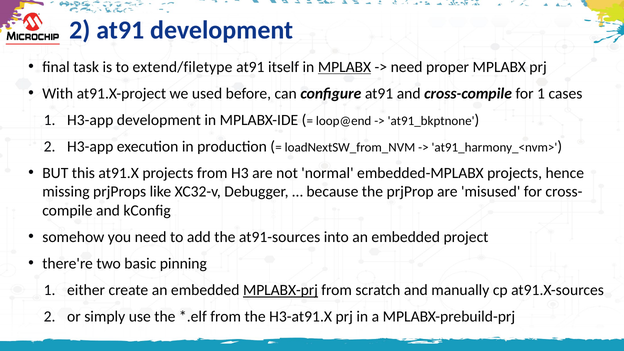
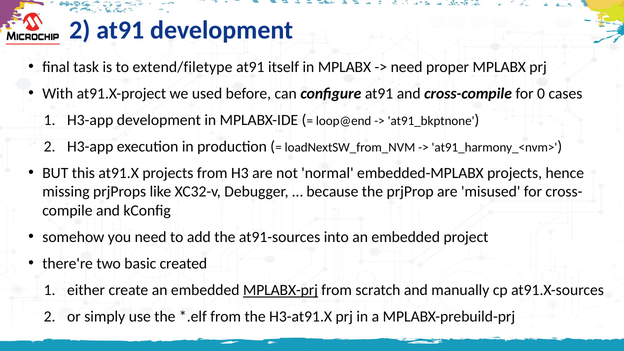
MPLABX at (345, 67) underline: present -> none
for 1: 1 -> 0
pinning: pinning -> created
